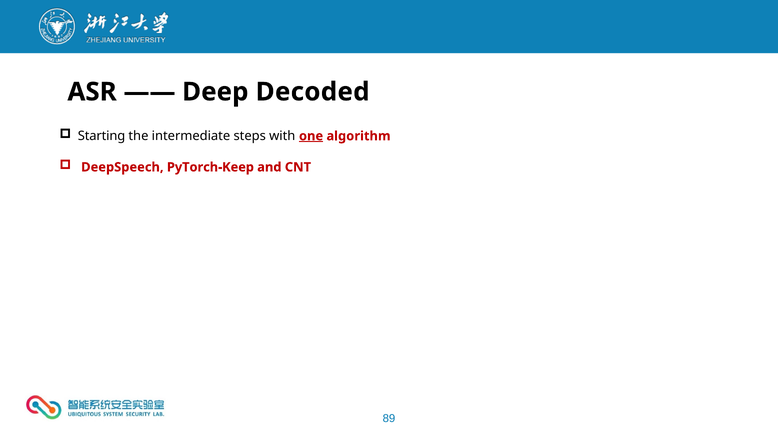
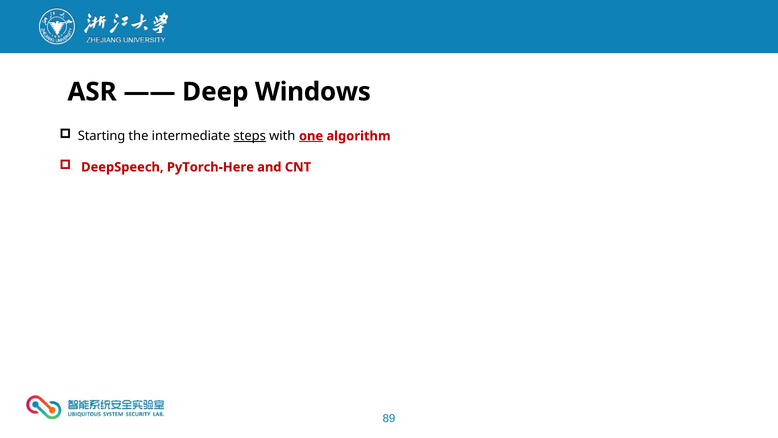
Decoded: Decoded -> Windows
steps underline: none -> present
PyTorch-Keep: PyTorch-Keep -> PyTorch-Here
